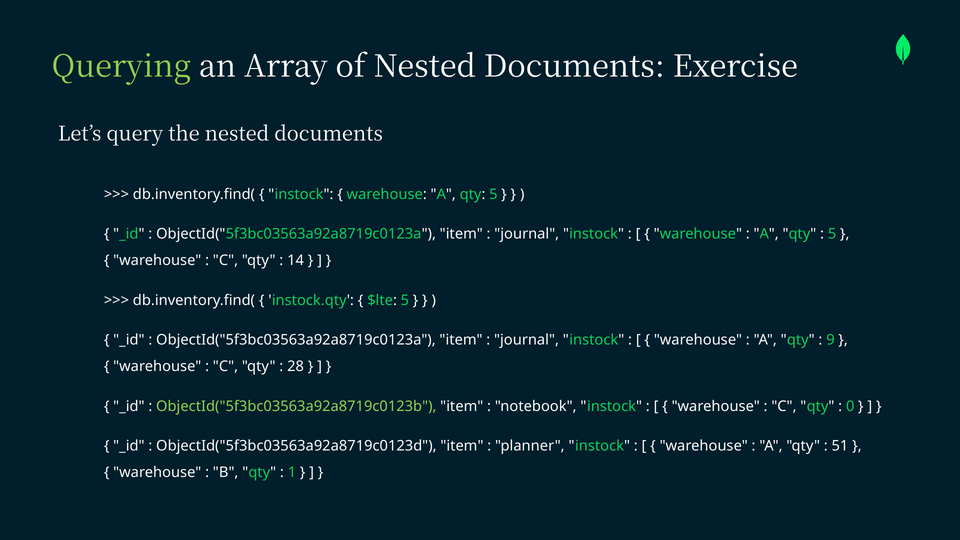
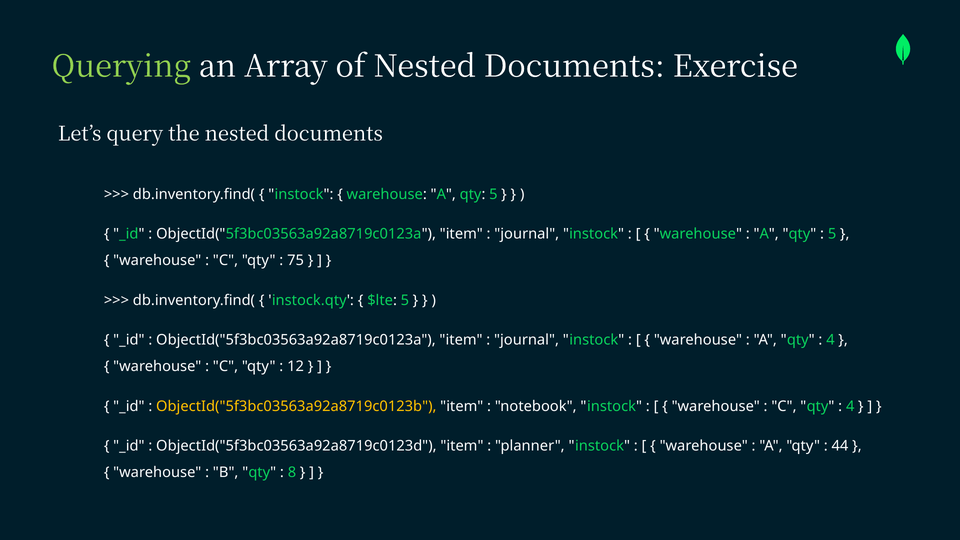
14: 14 -> 75
9 at (831, 340): 9 -> 4
28: 28 -> 12
ObjectId("5f3bc03563a92a8719c0123b colour: light green -> yellow
0 at (850, 406): 0 -> 4
51: 51 -> 44
1: 1 -> 8
